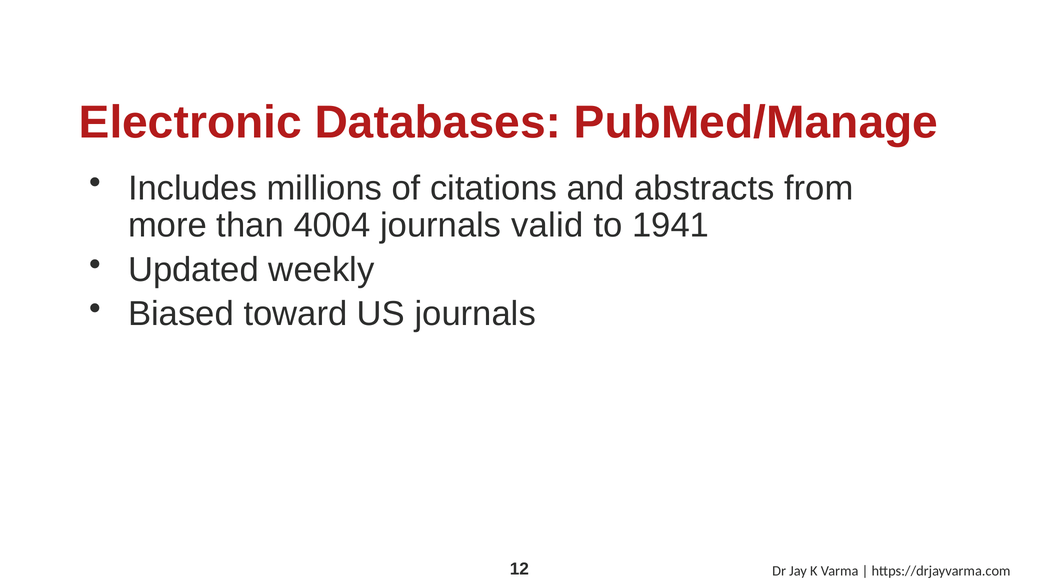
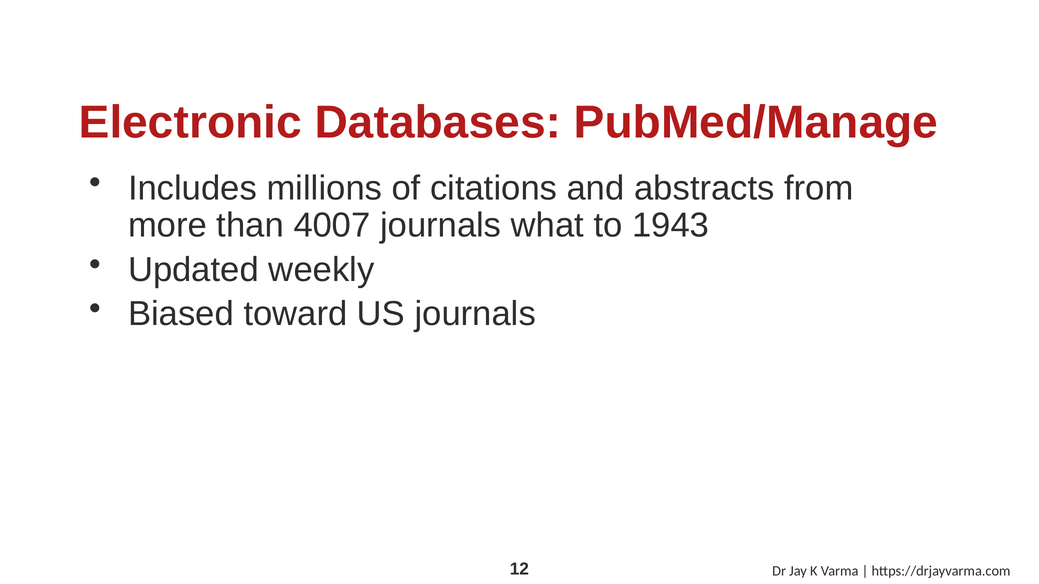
4004: 4004 -> 4007
valid: valid -> what
1941: 1941 -> 1943
